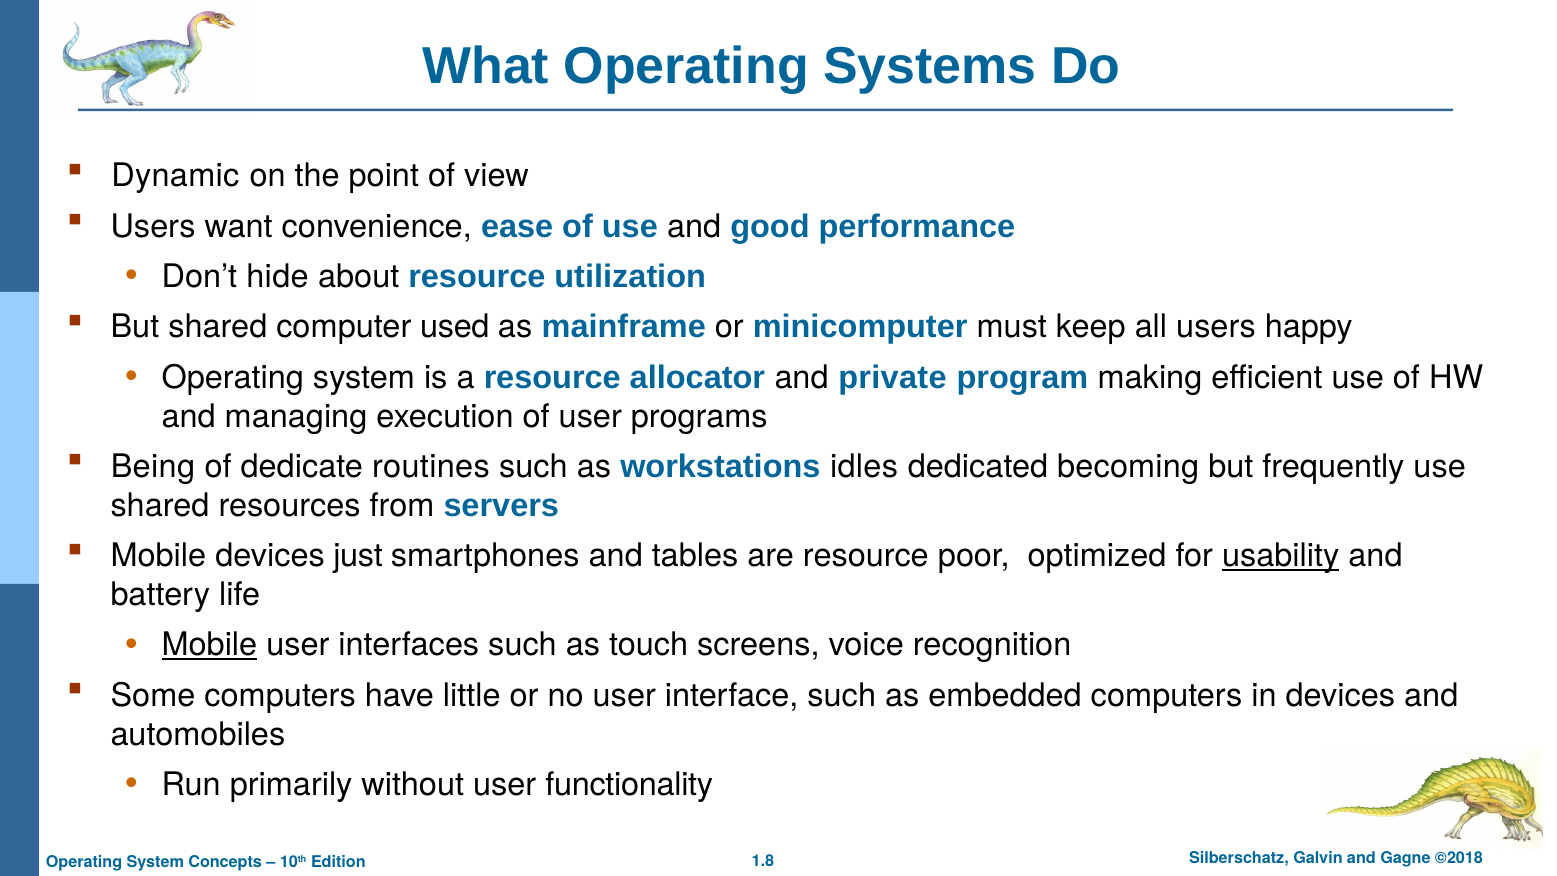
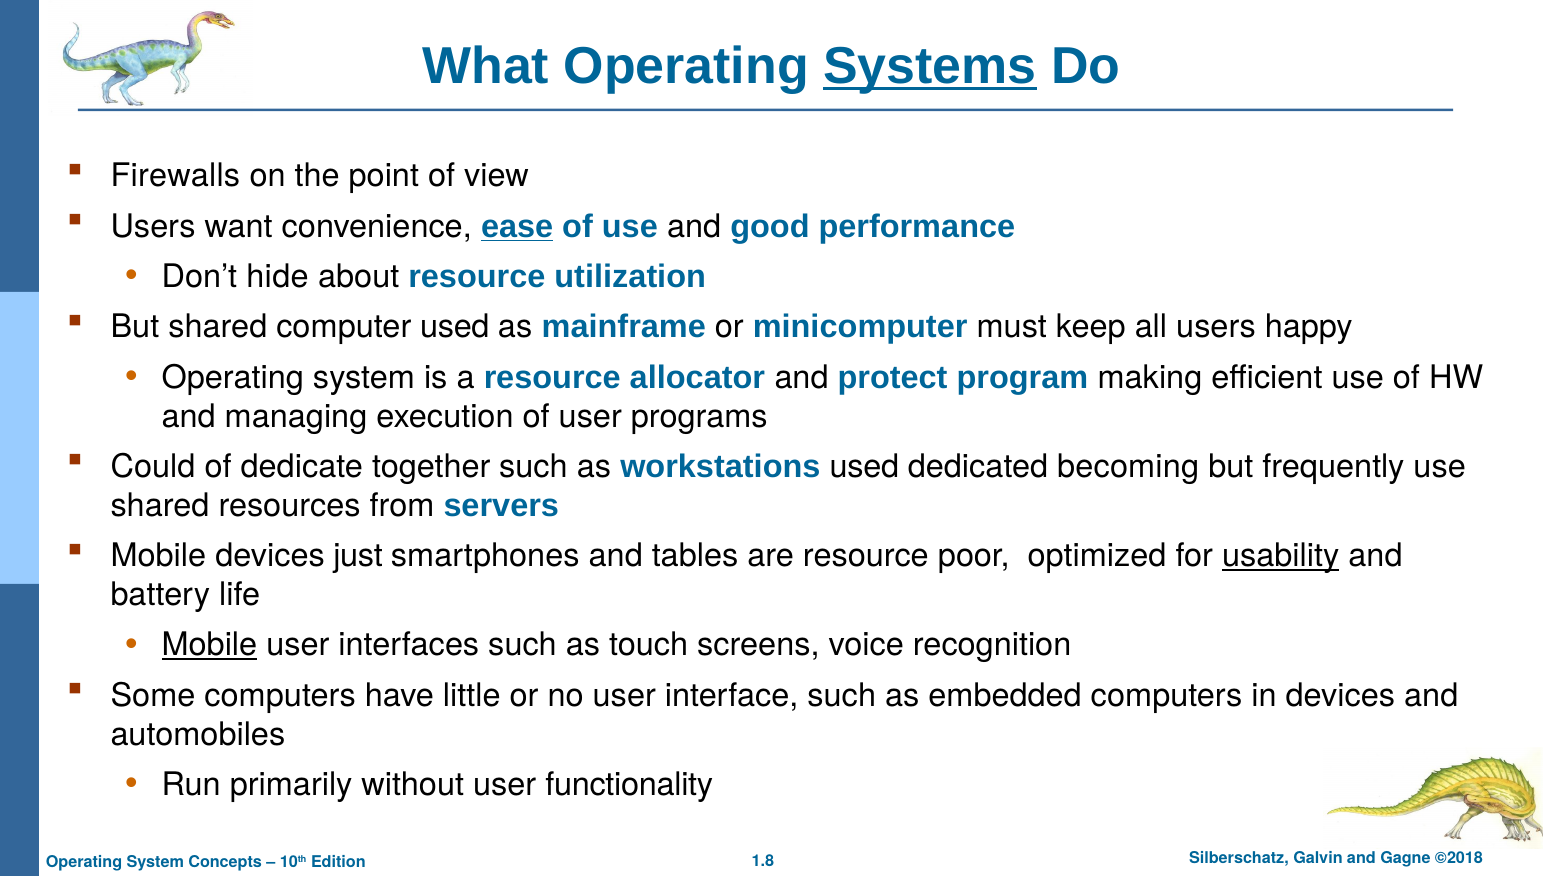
Systems underline: none -> present
Dynamic: Dynamic -> Firewalls
ease underline: none -> present
private: private -> protect
Being: Being -> Could
routines: routines -> together
workstations idles: idles -> used
